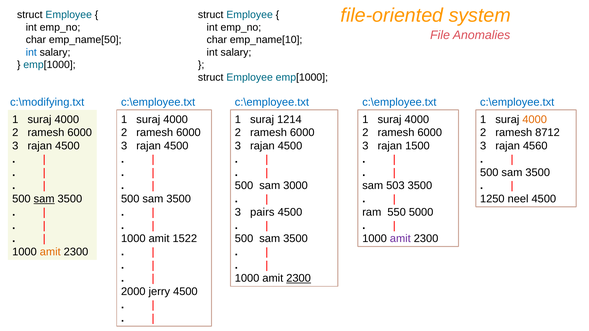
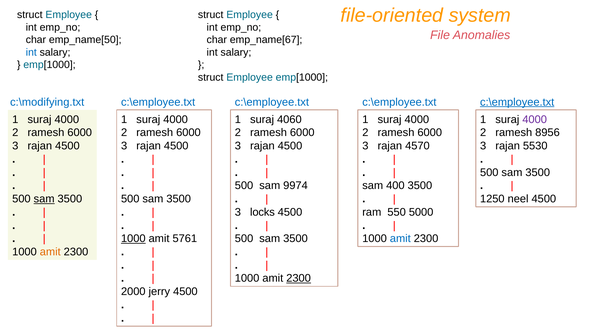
emp_name[10: emp_name[10 -> emp_name[67
c:\employee.txt at (517, 102) underline: none -> present
1214: 1214 -> 4060
4000 at (535, 120) colour: orange -> purple
8712: 8712 -> 8956
1500: 1500 -> 4570
4560: 4560 -> 5530
3000: 3000 -> 9974
503: 503 -> 400
pairs: pairs -> locks
1000 at (133, 239) underline: none -> present
1522: 1522 -> 5761
amit at (400, 239) colour: purple -> blue
